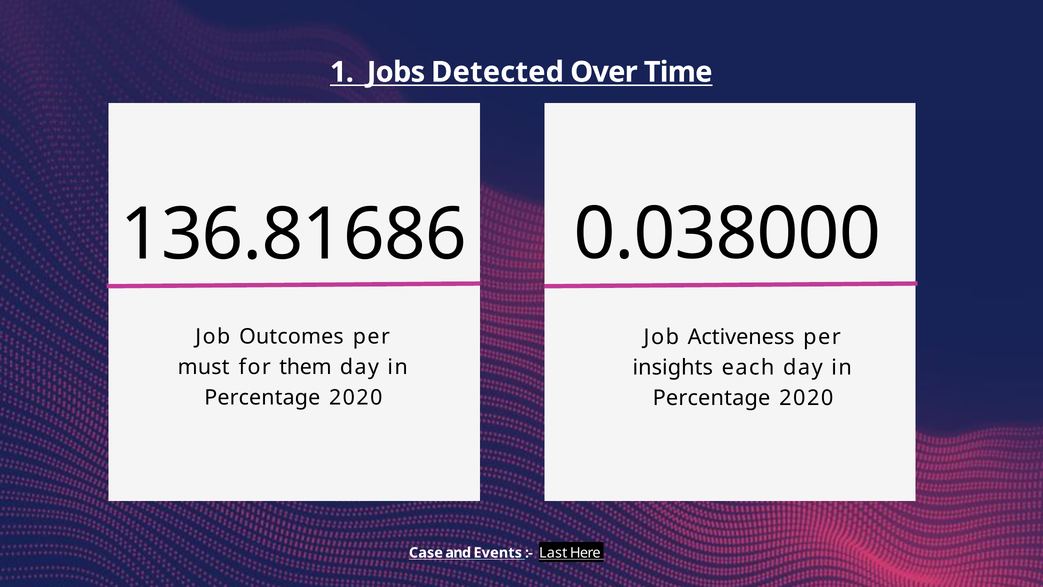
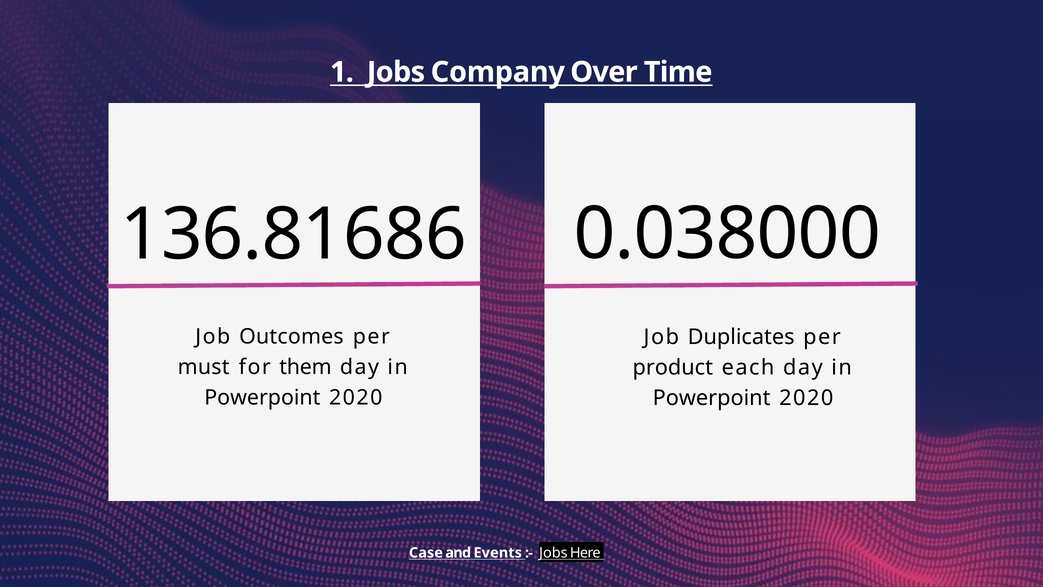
Detected: Detected -> Company
Activeness: Activeness -> Duplicates
insights: insights -> product
Percentage at (262, 397): Percentage -> Powerpoint
Percentage at (711, 398): Percentage -> Powerpoint
Last at (553, 552): Last -> Jobs
